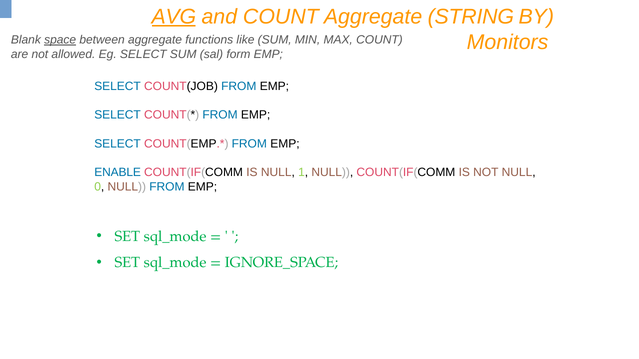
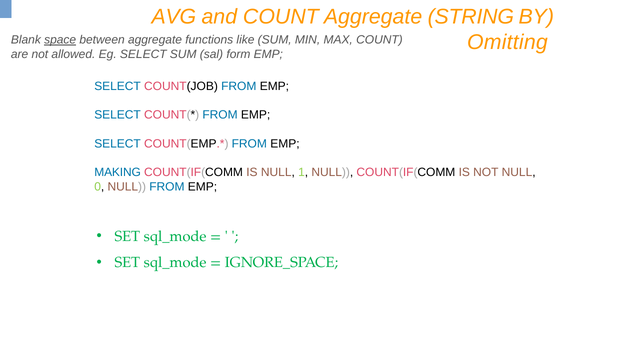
AVG underline: present -> none
Monitors: Monitors -> Omitting
ENABLE: ENABLE -> MAKING
